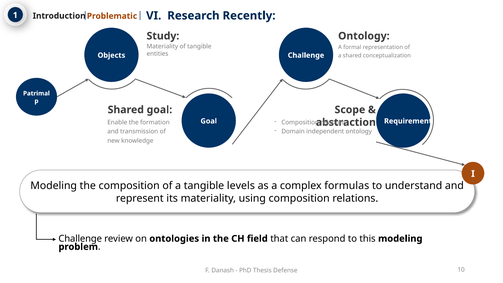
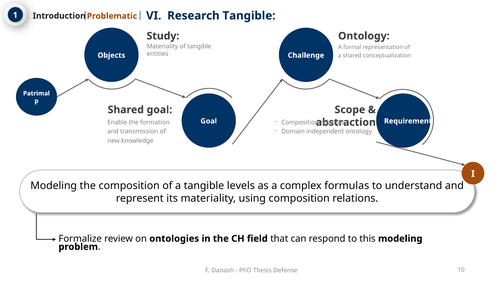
Research Recently: Recently -> Tangible
Challenge at (80, 239): Challenge -> Formalize
